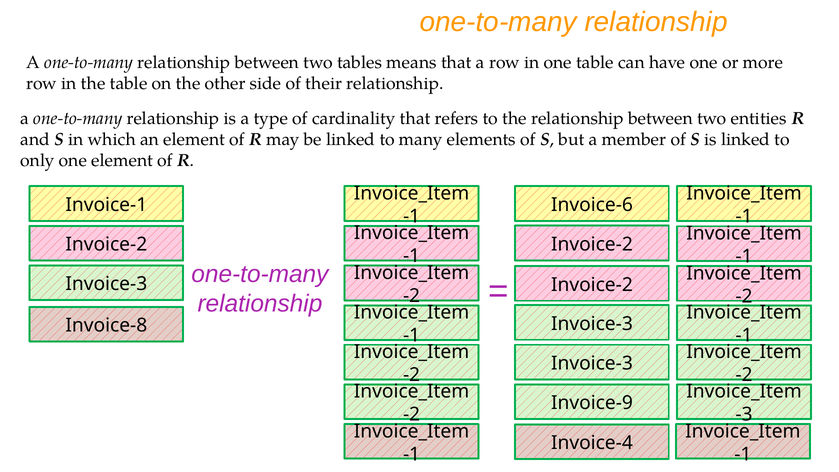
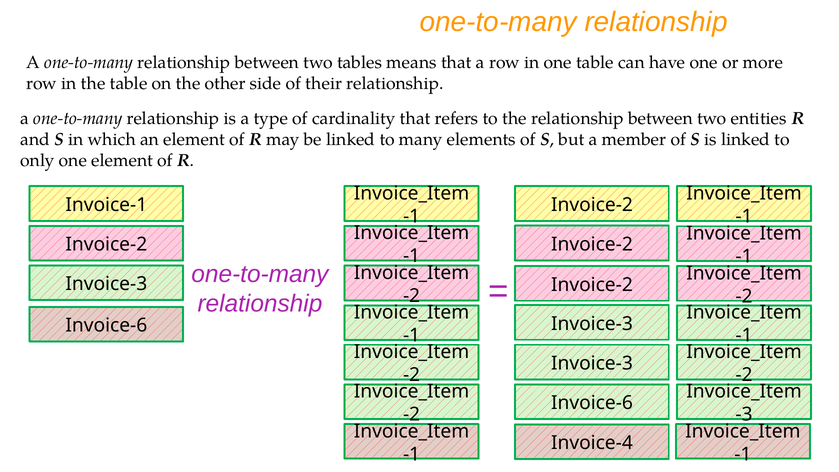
Invoice-6 at (592, 205): Invoice-6 -> Invoice-2
Invoice-8 at (106, 325): Invoice-8 -> Invoice-6
Invoice-9 at (592, 403): Invoice-9 -> Invoice-6
